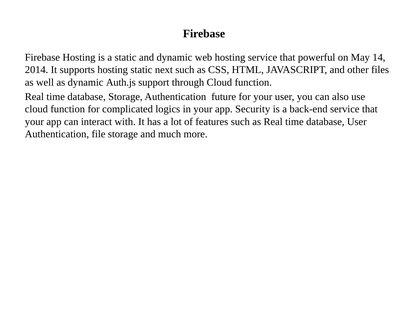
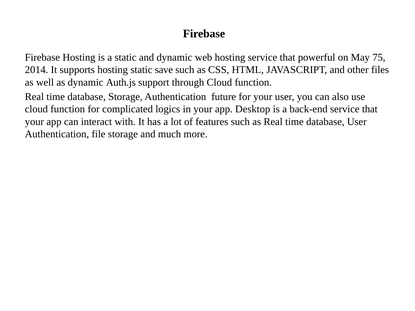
14: 14 -> 75
next: next -> save
Security: Security -> Desktop
